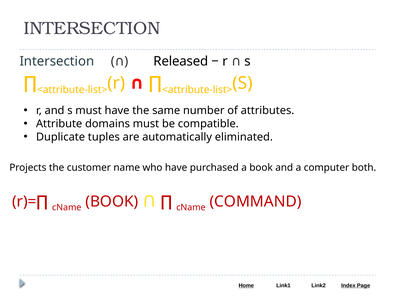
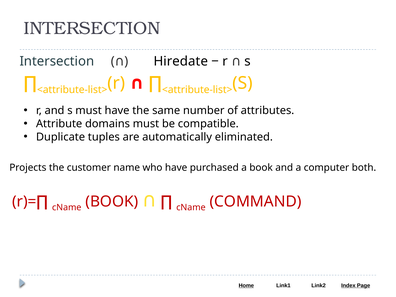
Released: Released -> Hiredate
